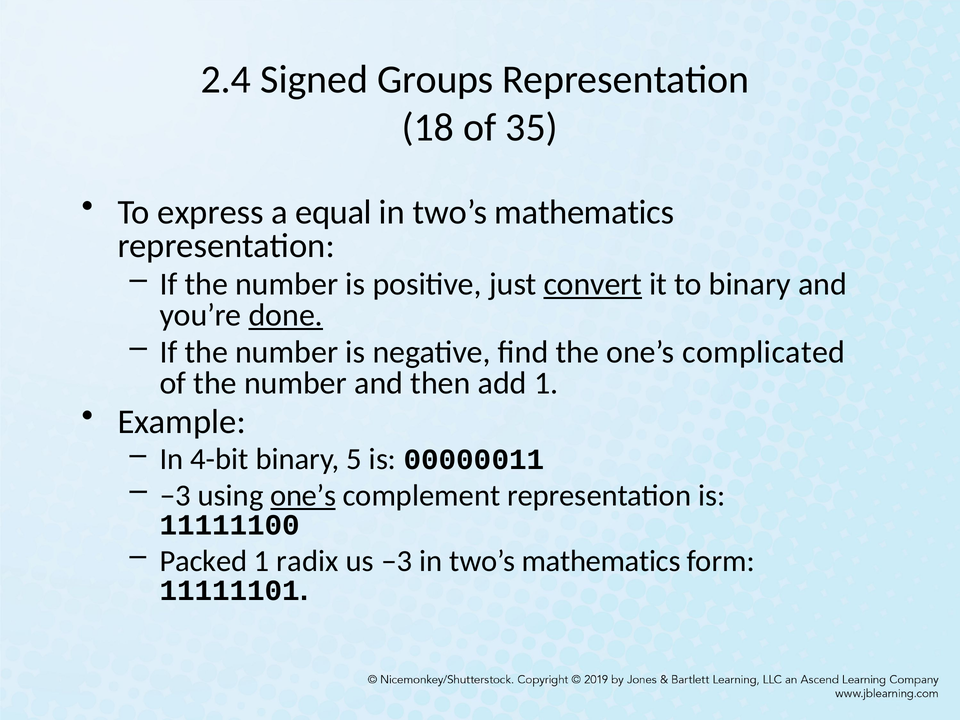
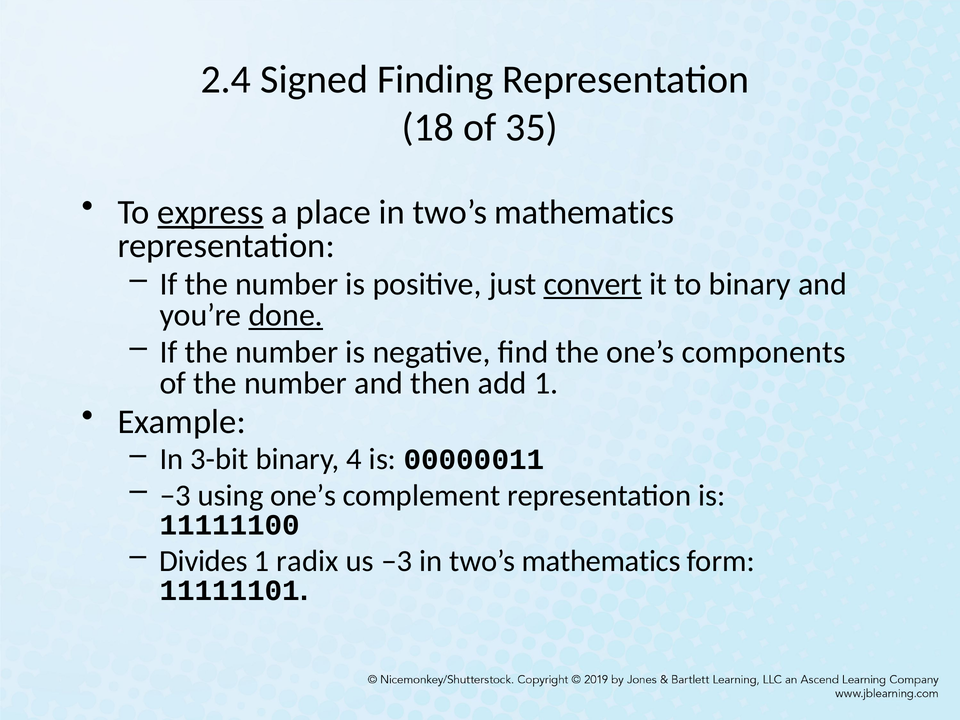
Groups: Groups -> Finding
express underline: none -> present
equal: equal -> place
complicated: complicated -> components
4-bit: 4-bit -> 3-bit
5: 5 -> 4
one’s at (303, 496) underline: present -> none
Packed: Packed -> Divides
